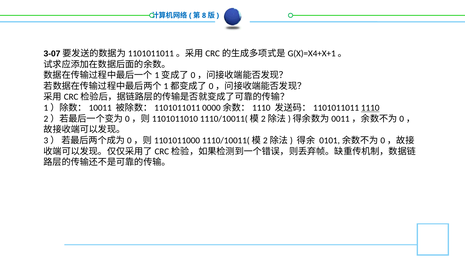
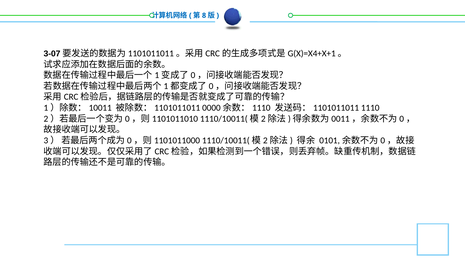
1110 underline: present -> none
